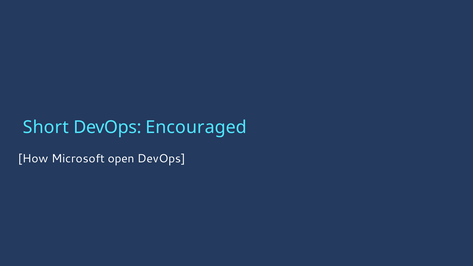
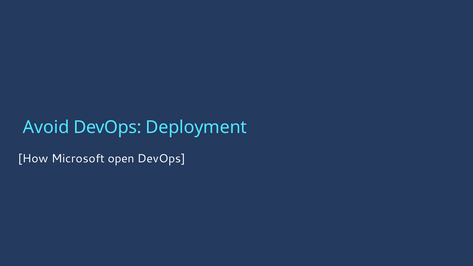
Short: Short -> Avoid
Encouraged: Encouraged -> Deployment
